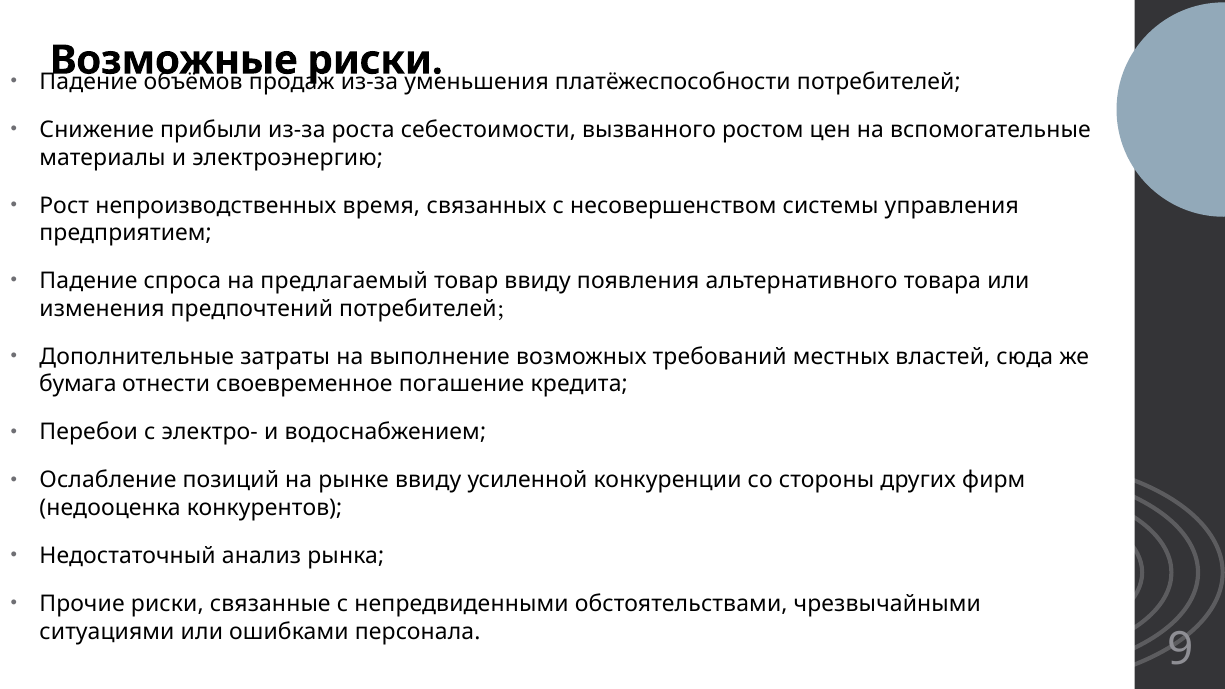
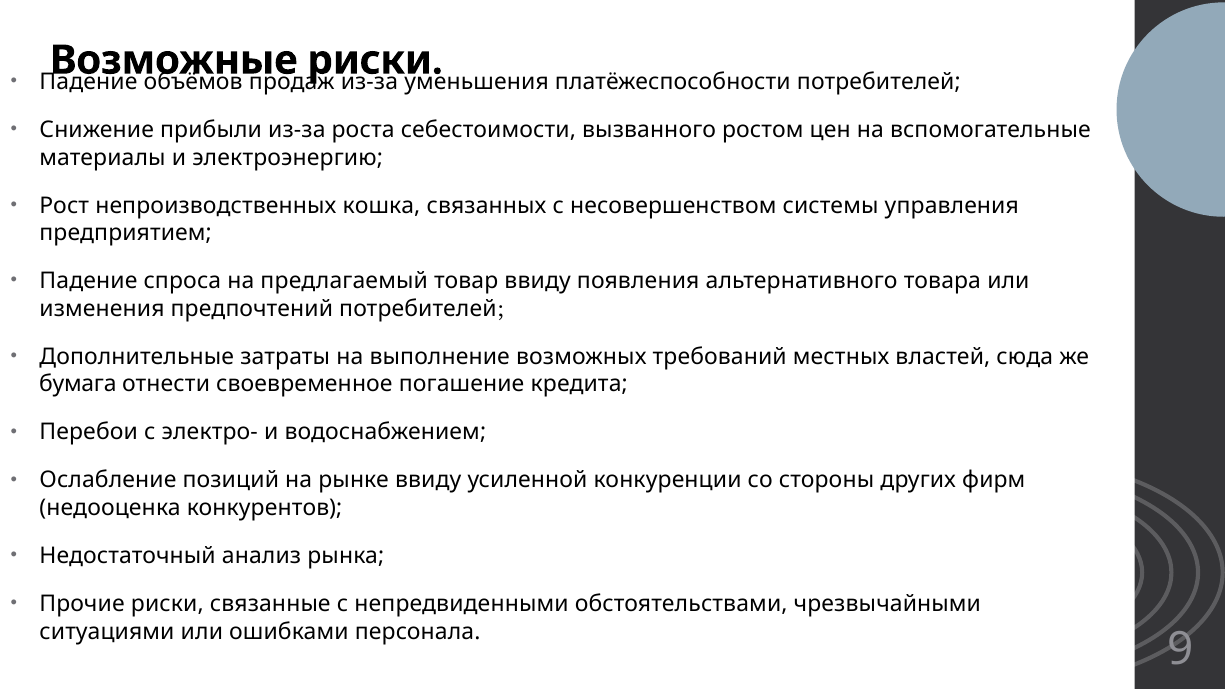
время: время -> кошка
